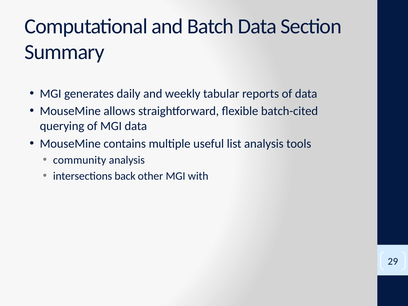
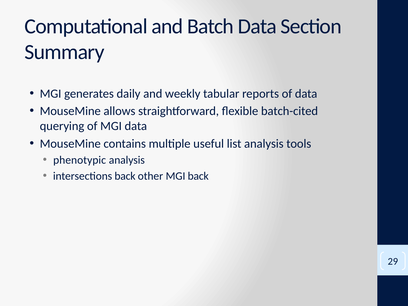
community: community -> phenotypic
MGI with: with -> back
